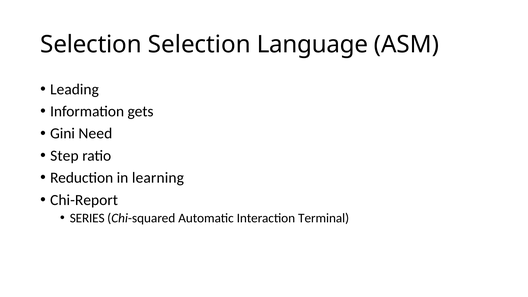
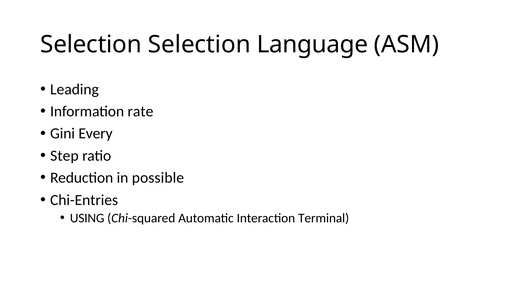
gets: gets -> rate
Need: Need -> Every
learning: learning -> possible
Chi-Report: Chi-Report -> Chi-Entries
SERIES: SERIES -> USING
